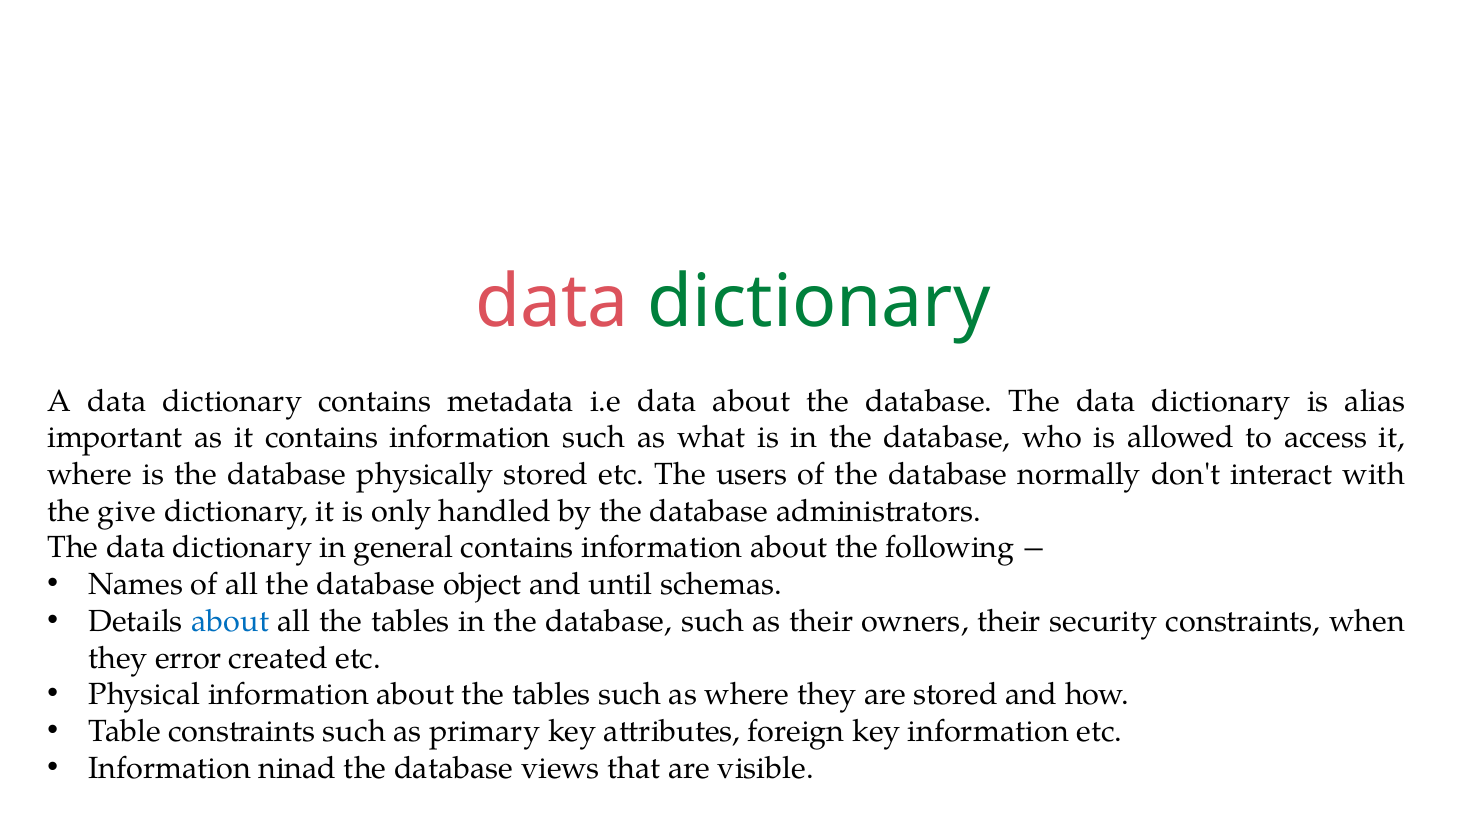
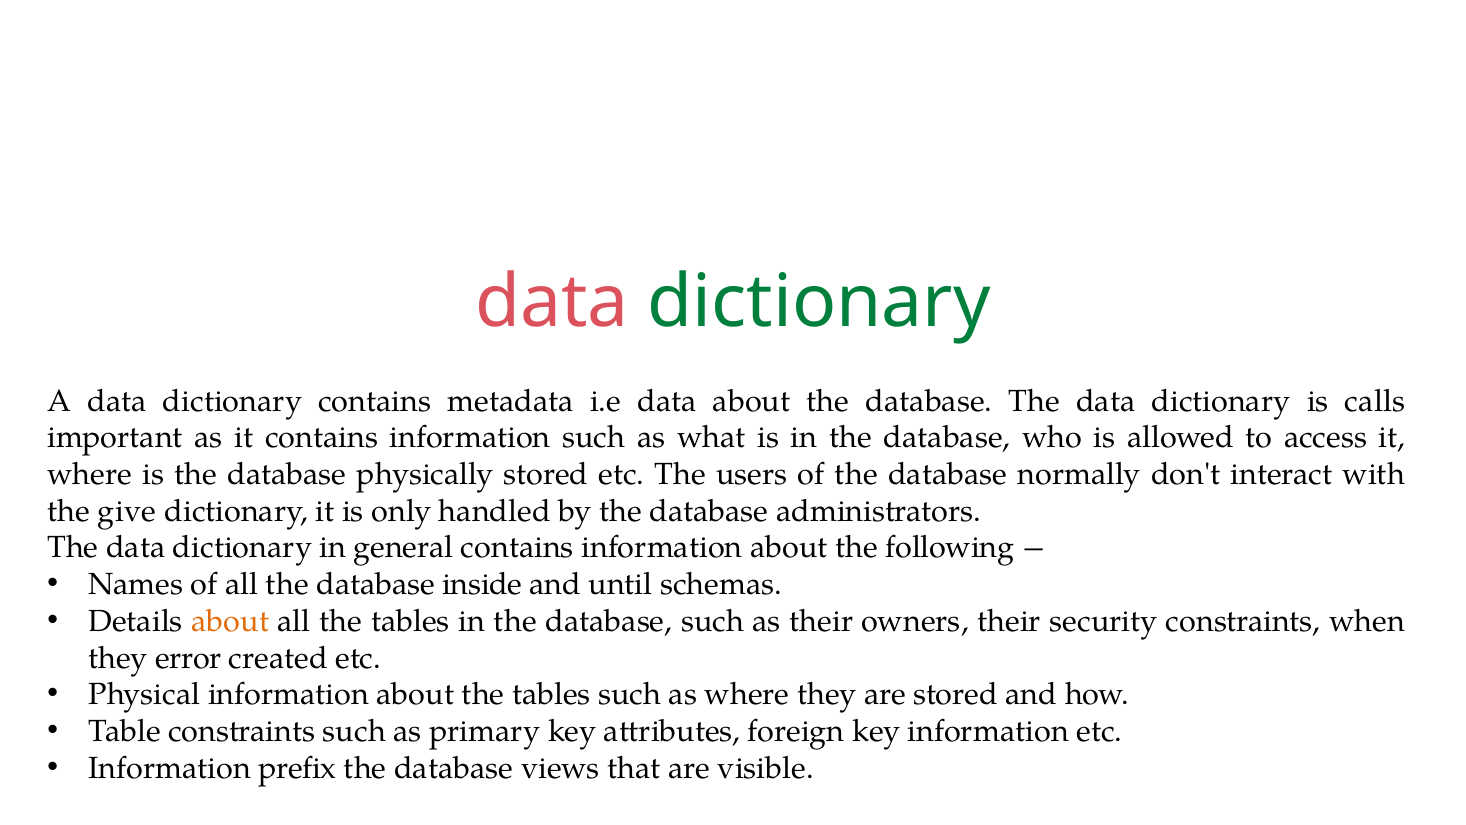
alias: alias -> calls
object: object -> inside
about at (230, 621) colour: blue -> orange
ninad: ninad -> prefix
